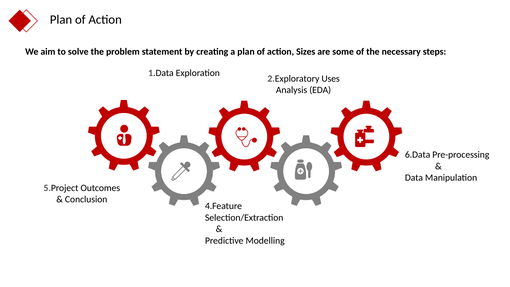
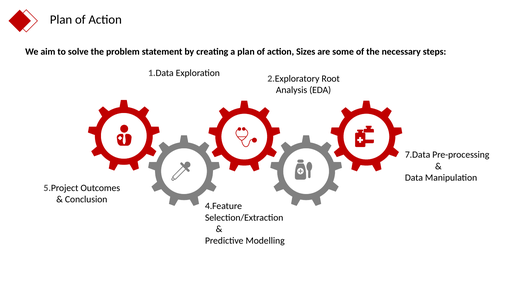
Uses: Uses -> Root
6.Data: 6.Data -> 7.Data
